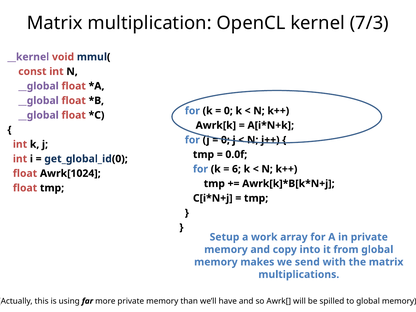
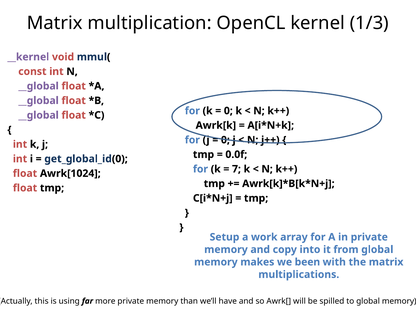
7/3: 7/3 -> 1/3
6: 6 -> 7
send: send -> been
